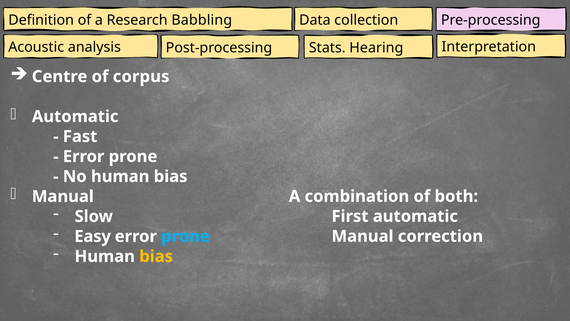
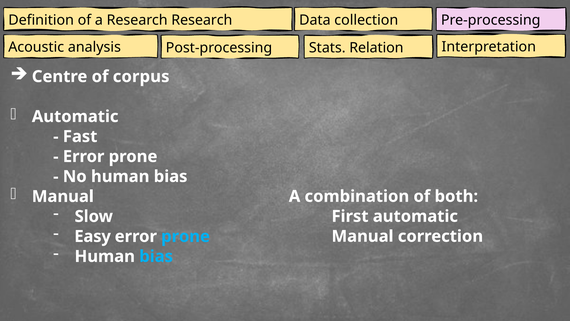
Research Babbling: Babbling -> Research
Hearing: Hearing -> Relation
bias at (156, 256) colour: yellow -> light blue
